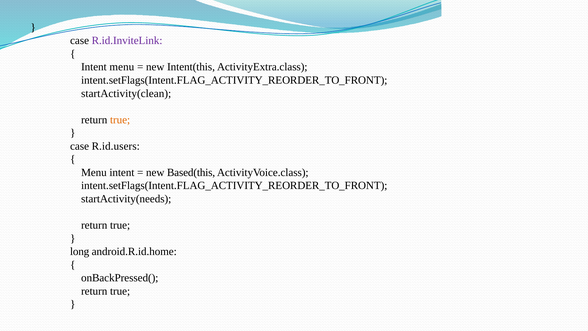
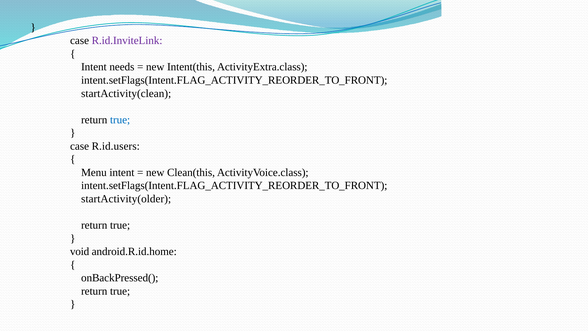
Intent menu: menu -> needs
true at (120, 120) colour: orange -> blue
Based(this: Based(this -> Clean(this
startActivity(needs: startActivity(needs -> startActivity(older
long: long -> void
